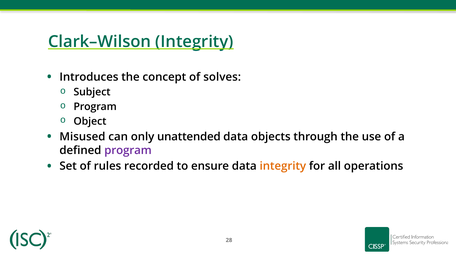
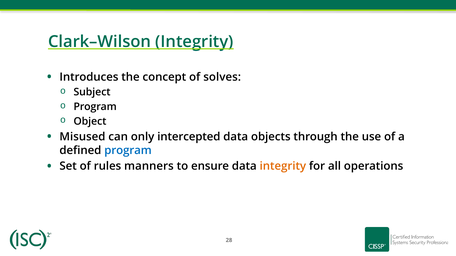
unattended: unattended -> intercepted
program at (128, 151) colour: purple -> blue
recorded: recorded -> manners
